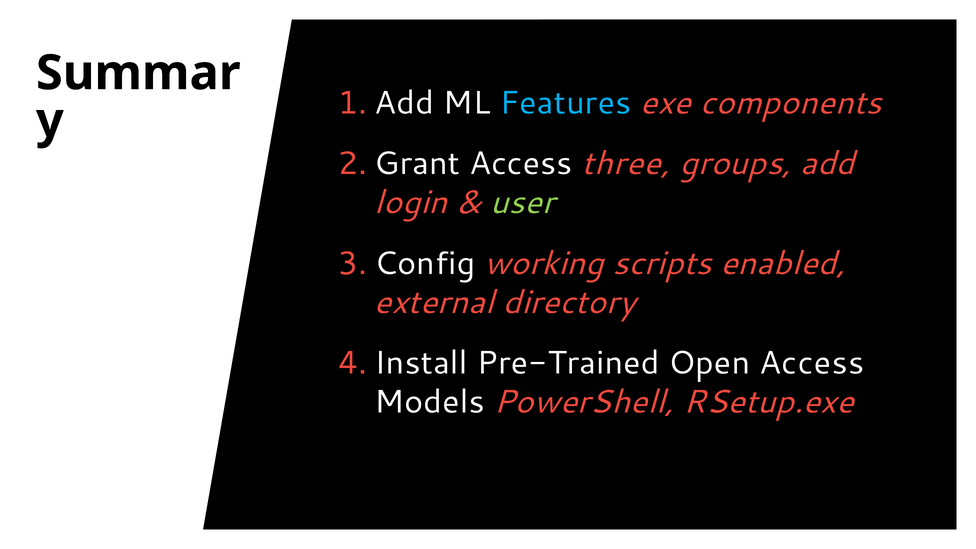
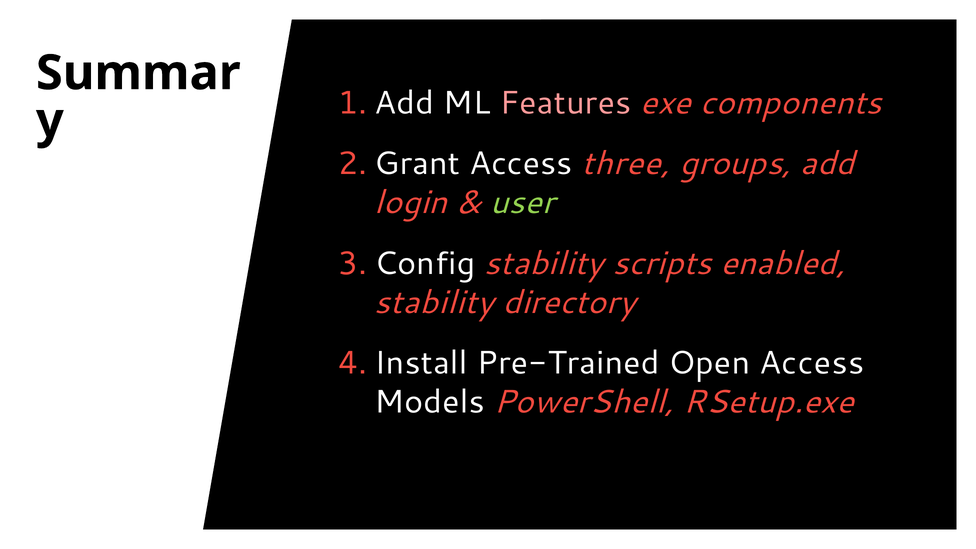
Features colour: light blue -> pink
working at (544, 263): working -> stability
external at (434, 302): external -> stability
